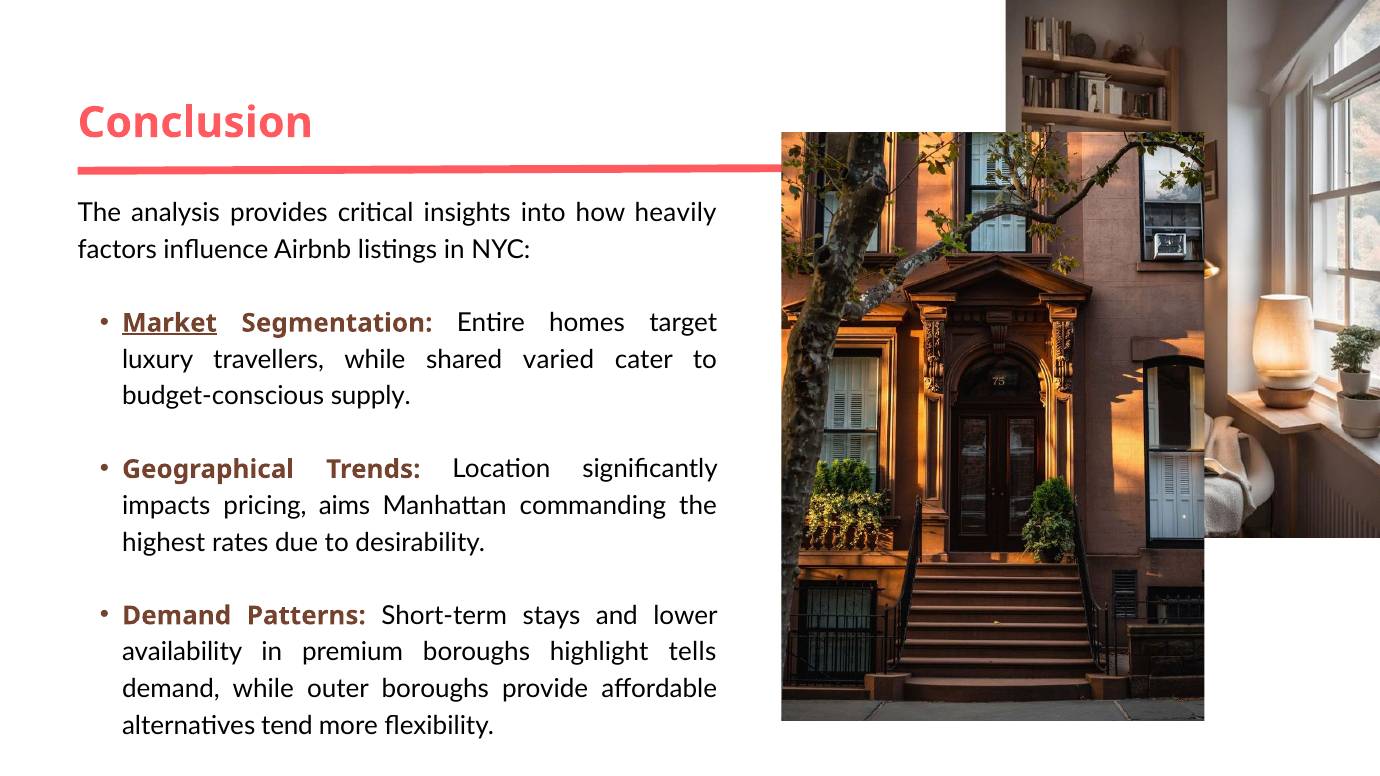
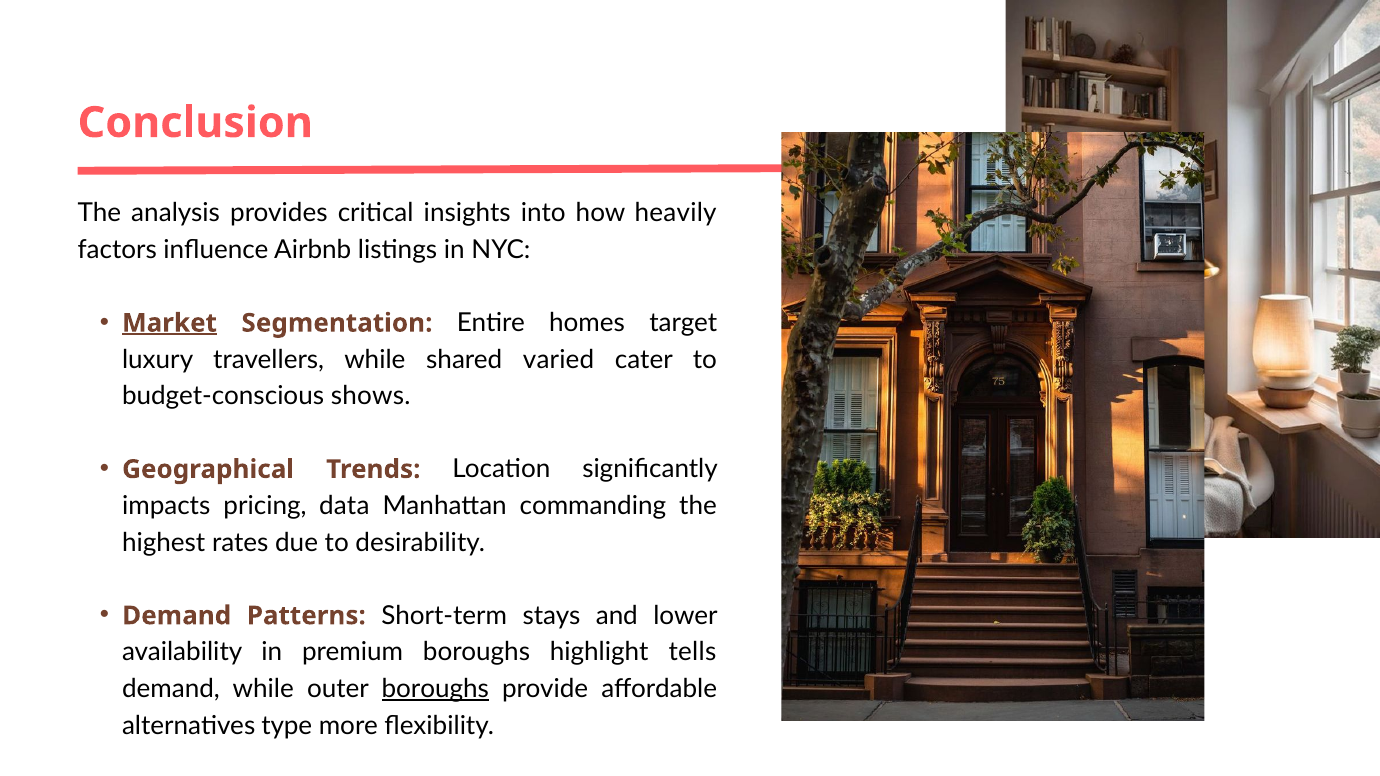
supply: supply -> shows
aims: aims -> data
boroughs at (435, 689) underline: none -> present
tend: tend -> type
